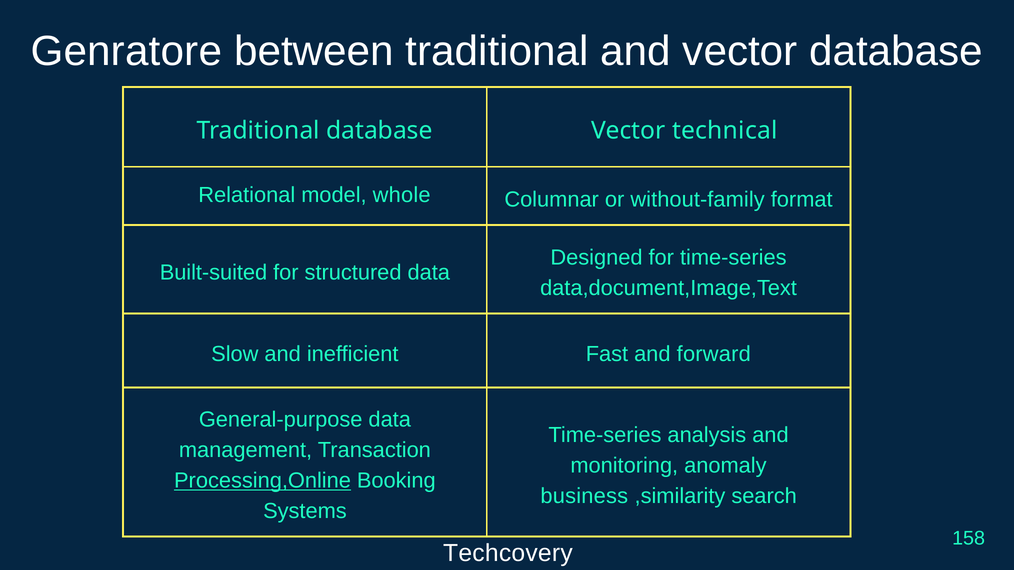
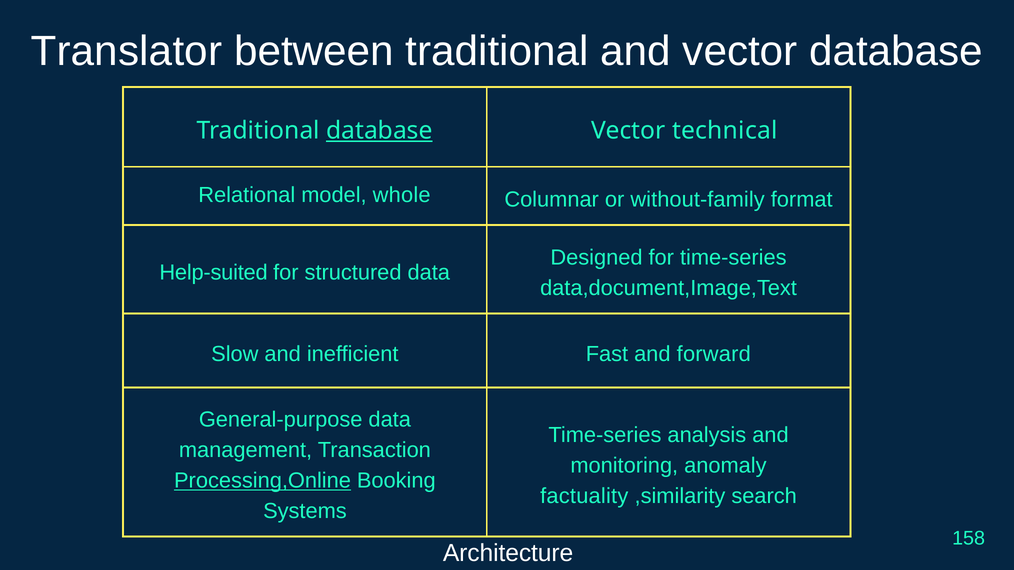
Genratore: Genratore -> Translator
database at (379, 131) underline: none -> present
Built-suited: Built-suited -> Help-suited
business: business -> factuality
Techcovery: Techcovery -> Architecture
